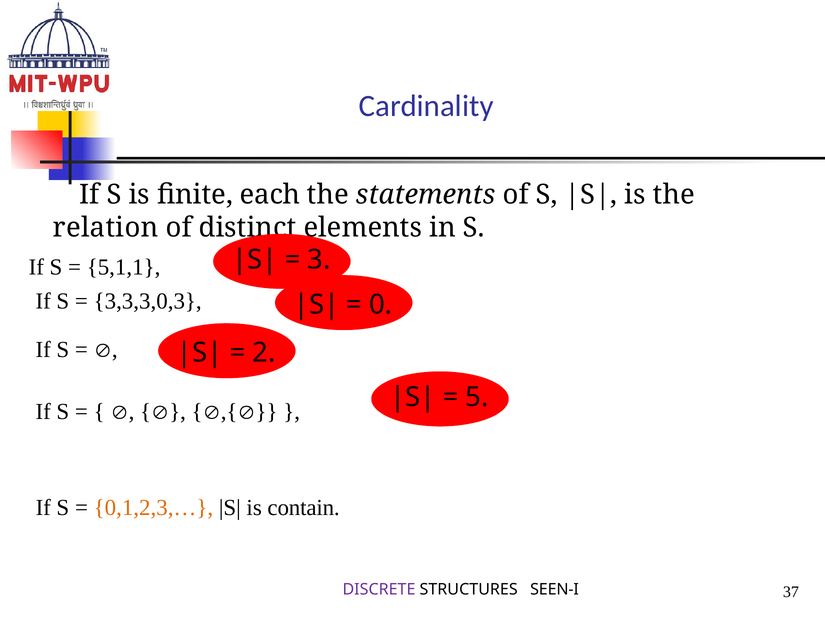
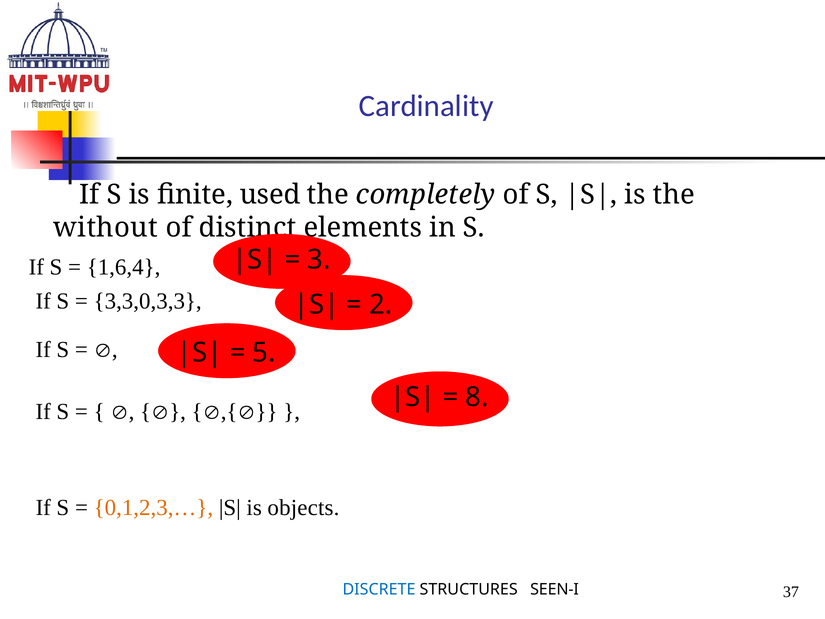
each: each -> used
statements: statements -> completely
relation: relation -> without
5,1,1: 5,1,1 -> 1,6,4
3,3,3,0,3: 3,3,3,0,3 -> 3,3,0,3,3
0: 0 -> 2
2: 2 -> 5
5: 5 -> 8
contain: contain -> objects
DISCRETE colour: purple -> blue
